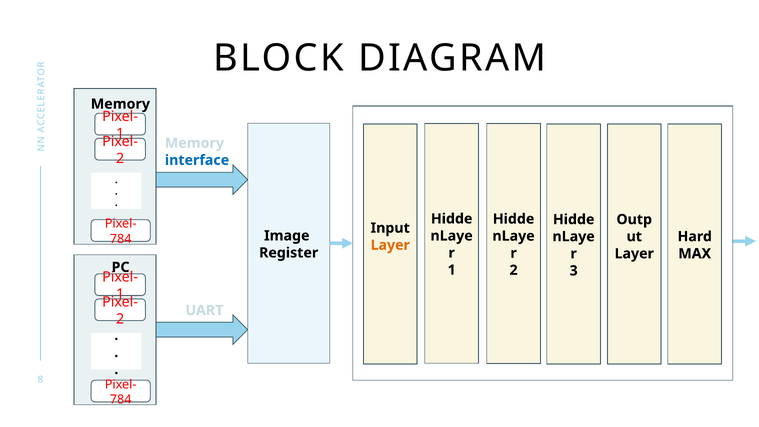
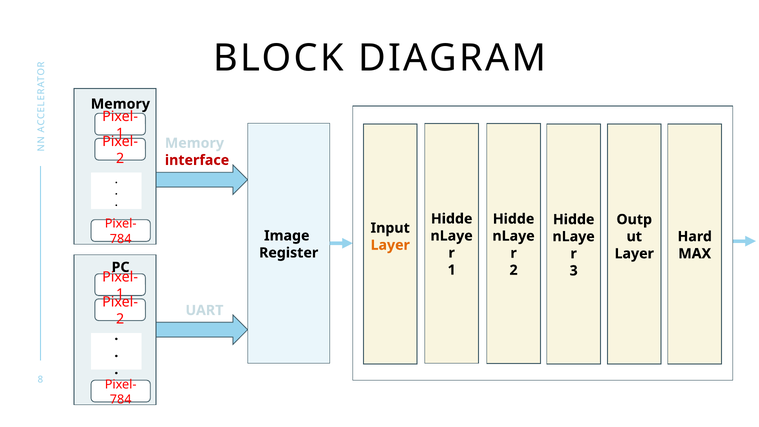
interface colour: blue -> red
